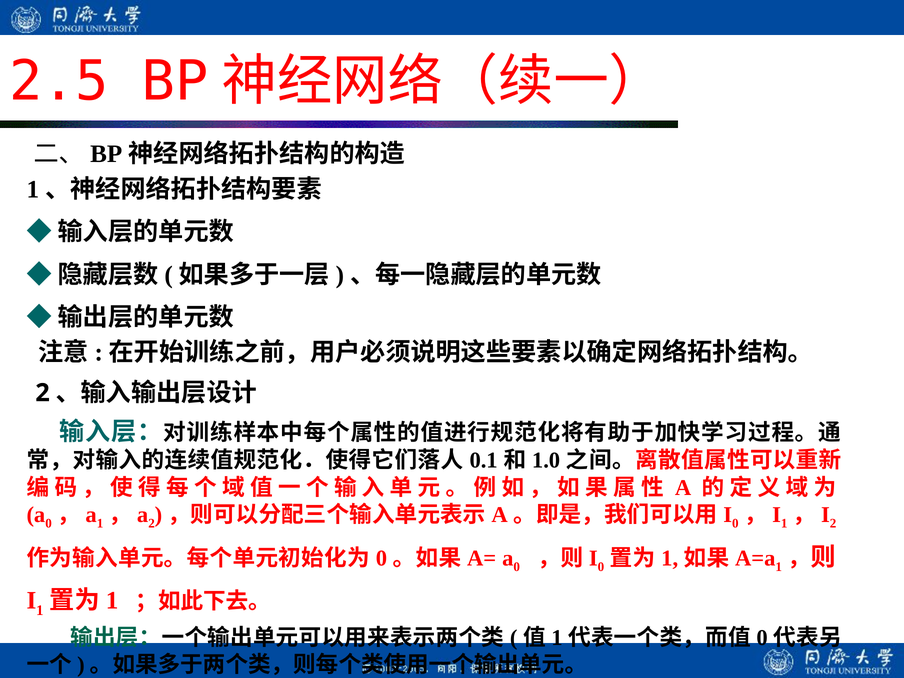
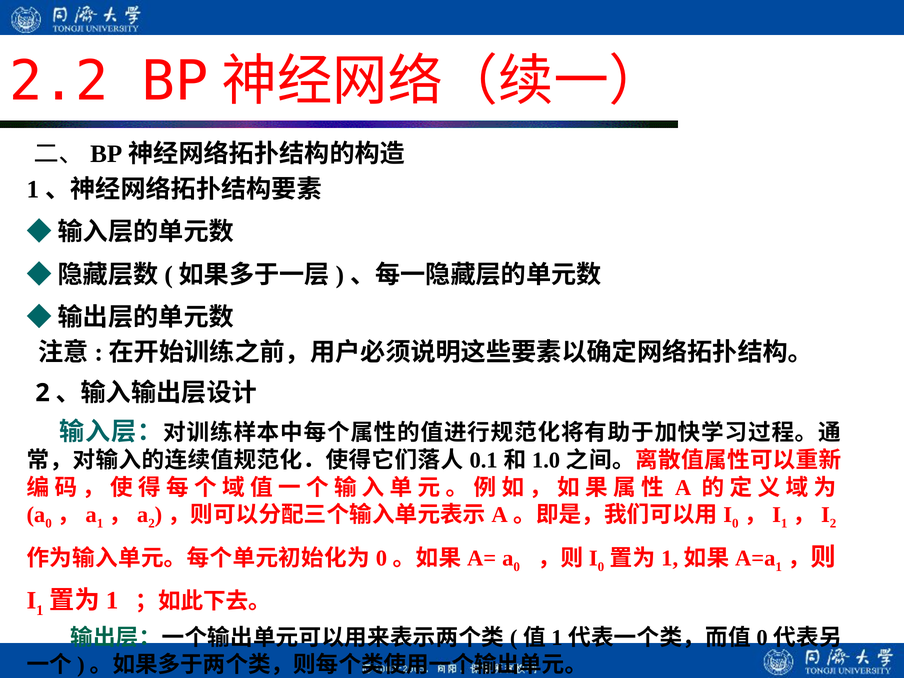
2.5: 2.5 -> 2.2
